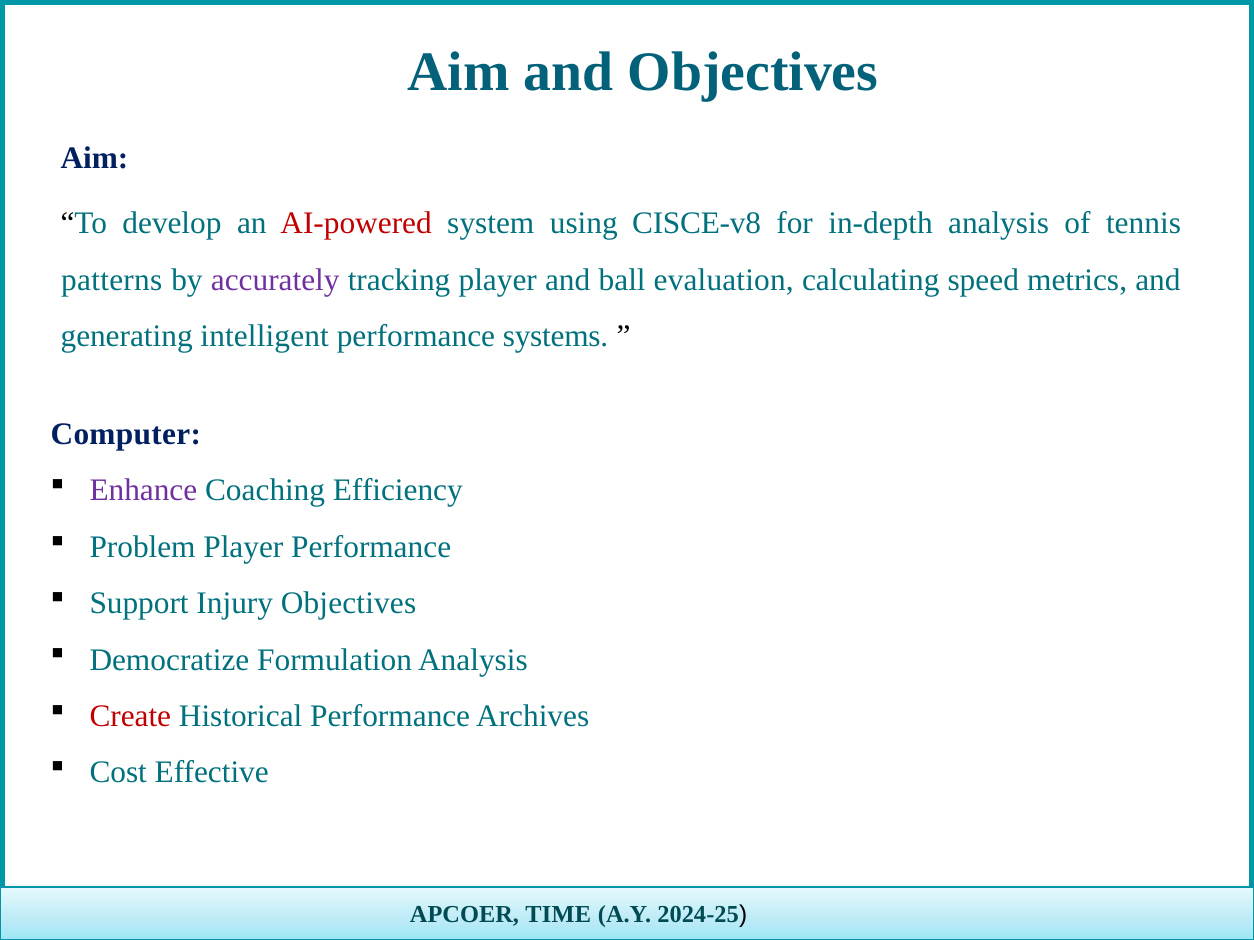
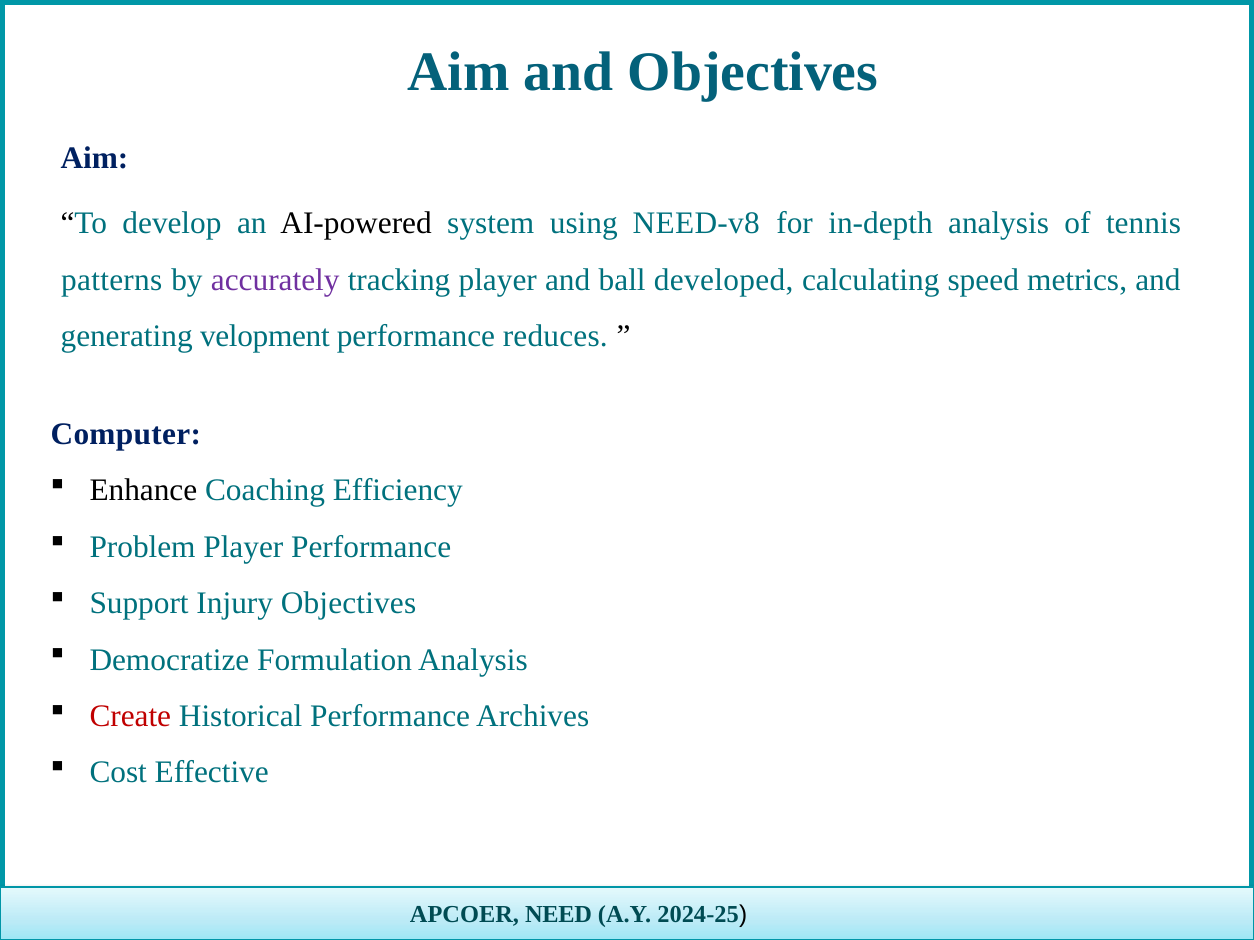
AI-powered colour: red -> black
CISCE-v8: CISCE-v8 -> NEED-v8
evaluation: evaluation -> developed
intelligent: intelligent -> velopment
systems: systems -> reduces
Enhance colour: purple -> black
TIME: TIME -> NEED
